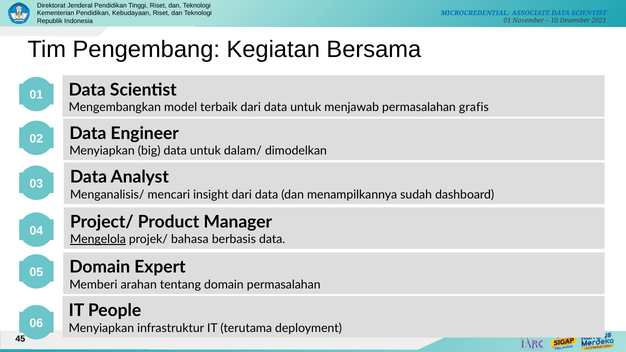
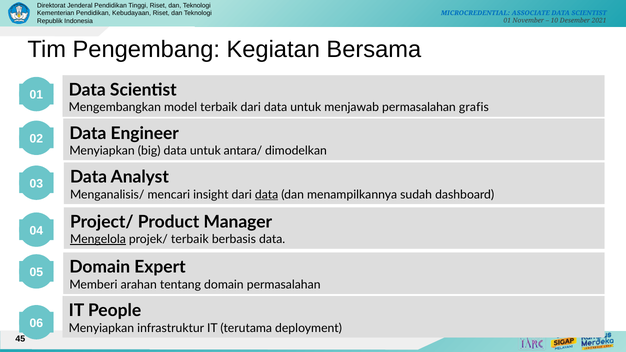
dalam/: dalam/ -> antara/
data at (267, 195) underline: none -> present
projek/ bahasa: bahasa -> terbaik
